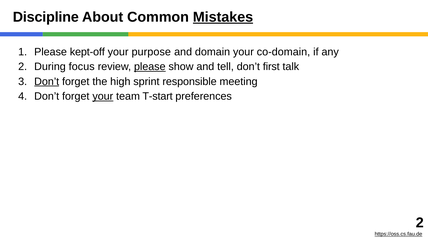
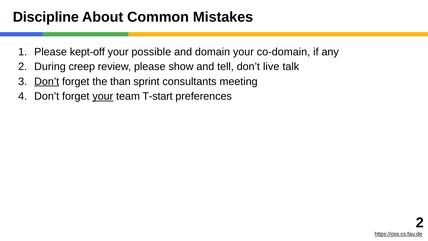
Mistakes underline: present -> none
purpose: purpose -> possible
focus: focus -> creep
please at (150, 67) underline: present -> none
first: first -> live
high: high -> than
responsible: responsible -> consultants
